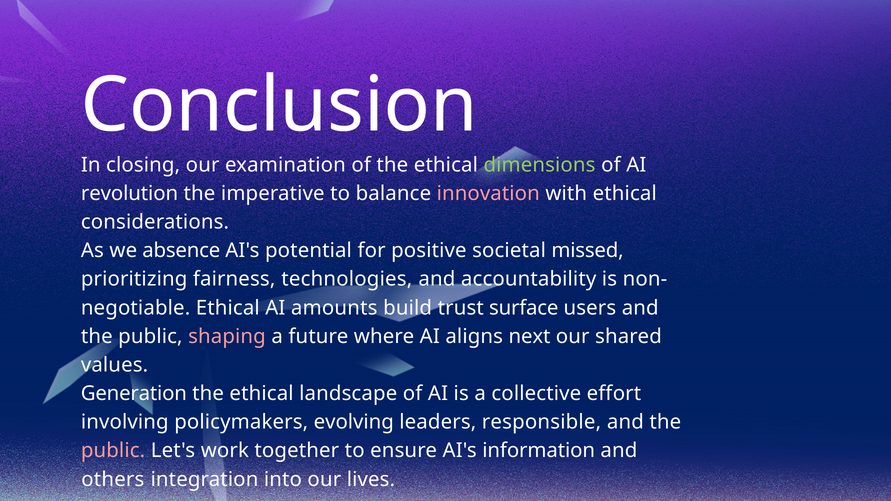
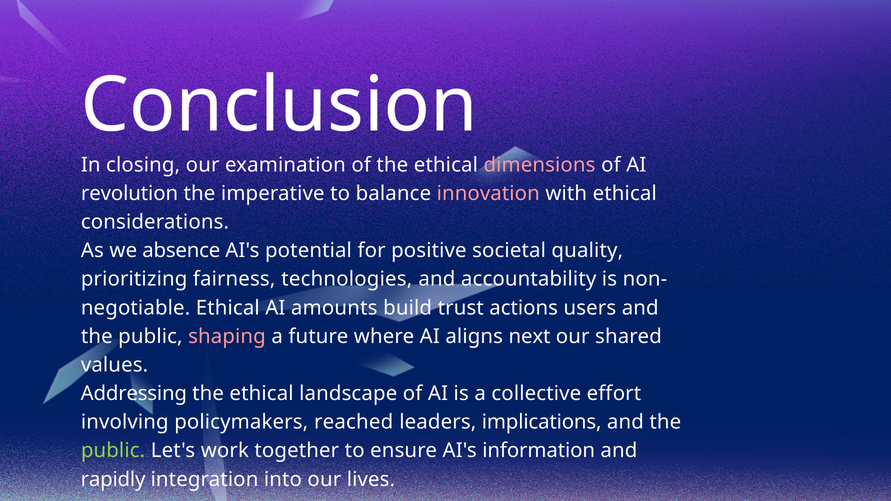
dimensions colour: light green -> pink
missed: missed -> quality
surface: surface -> actions
Generation: Generation -> Addressing
evolving: evolving -> reached
responsible: responsible -> implications
public at (113, 451) colour: pink -> light green
others: others -> rapidly
